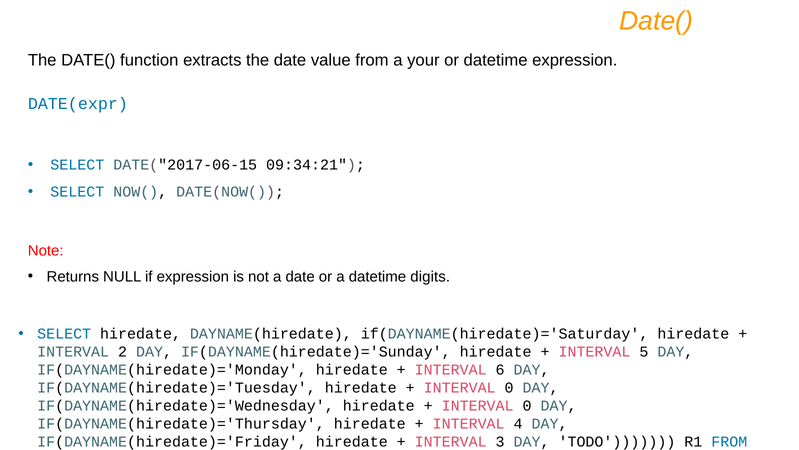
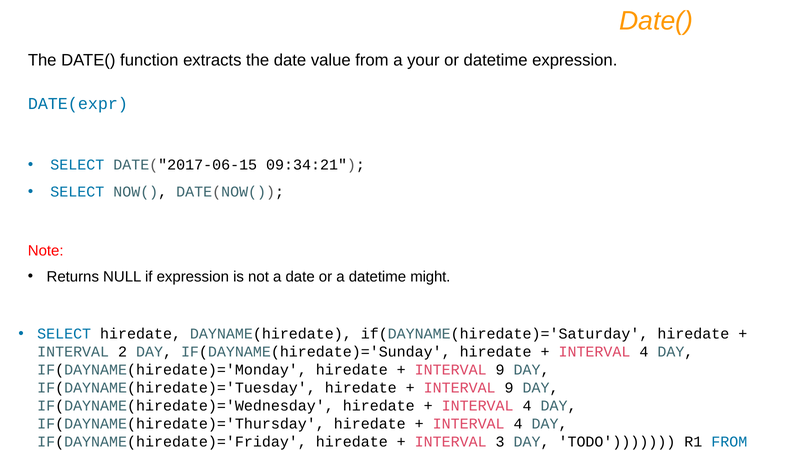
digits: digits -> might
5 at (644, 352): 5 -> 4
6 at (500, 370): 6 -> 9
0 at (509, 387): 0 -> 9
0 at (527, 405): 0 -> 4
